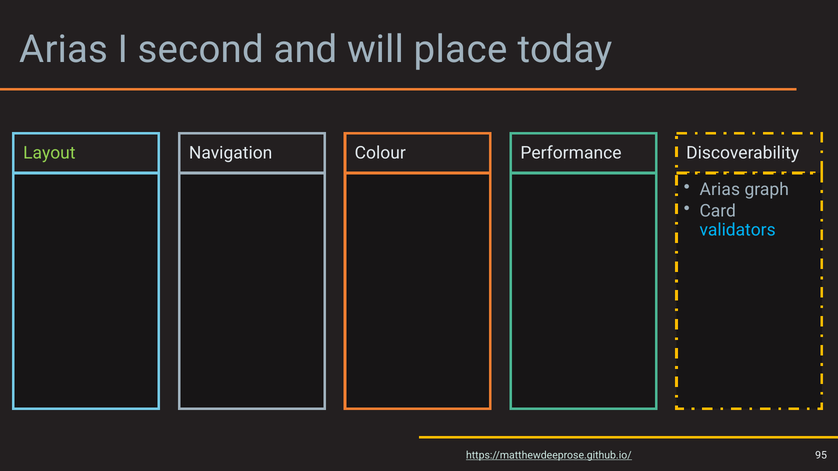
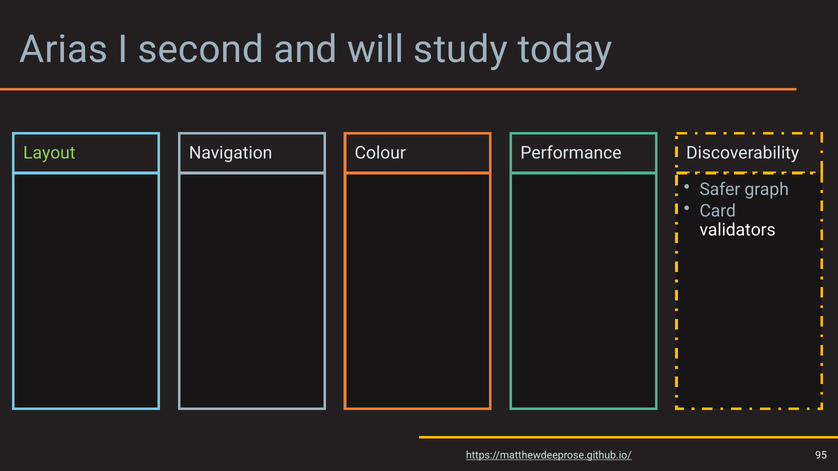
place: place -> study
Arias at (720, 190): Arias -> Safer
validators colour: light blue -> white
